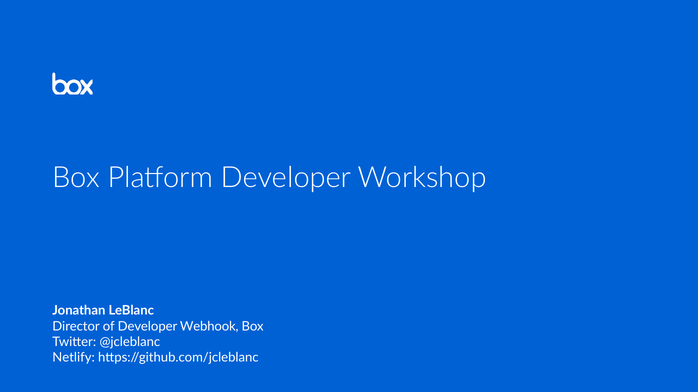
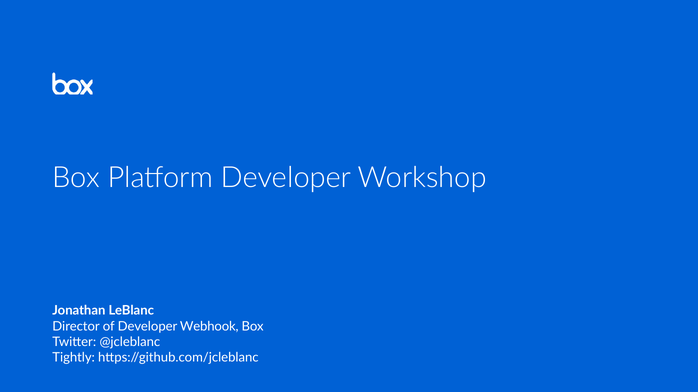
Netlify: Netlify -> Tightly
